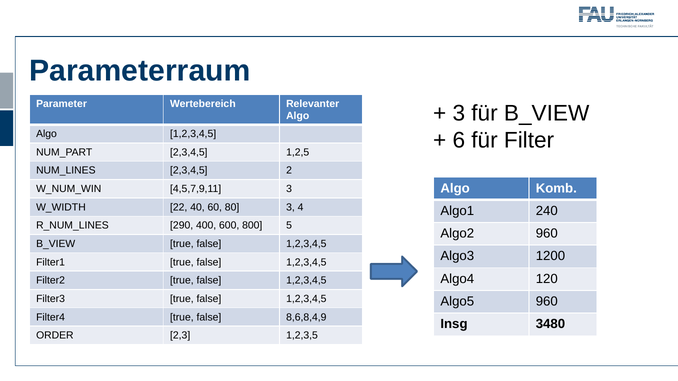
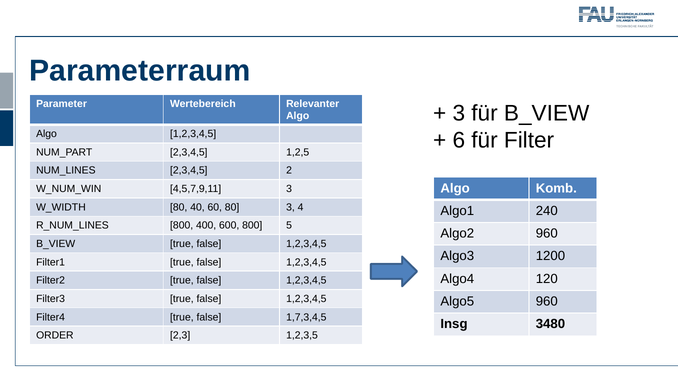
22 at (179, 207): 22 -> 80
290 at (182, 226): 290 -> 800
8,6,8,4,9: 8,6,8,4,9 -> 1,7,3,4,5
